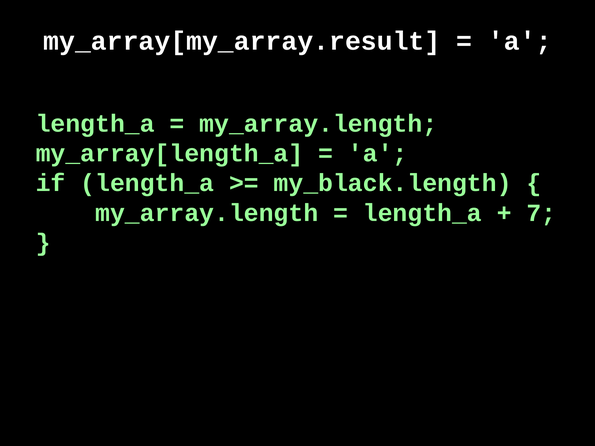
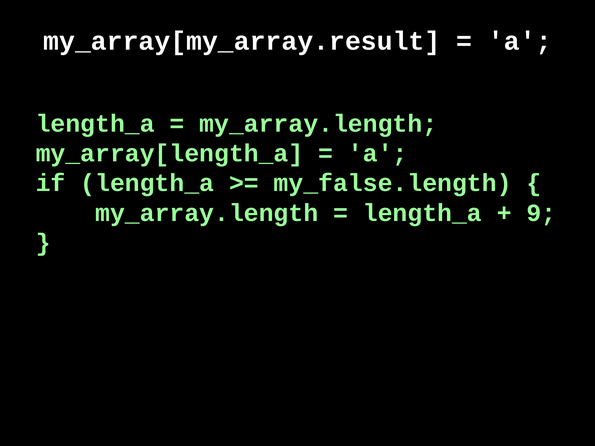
my_black.length: my_black.length -> my_false.length
7: 7 -> 9
